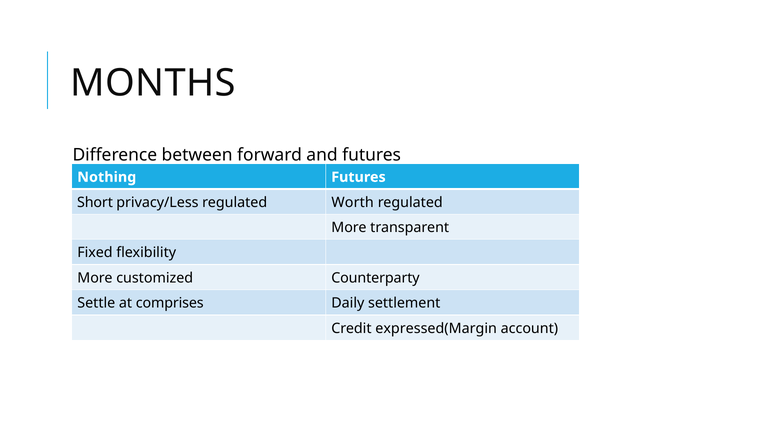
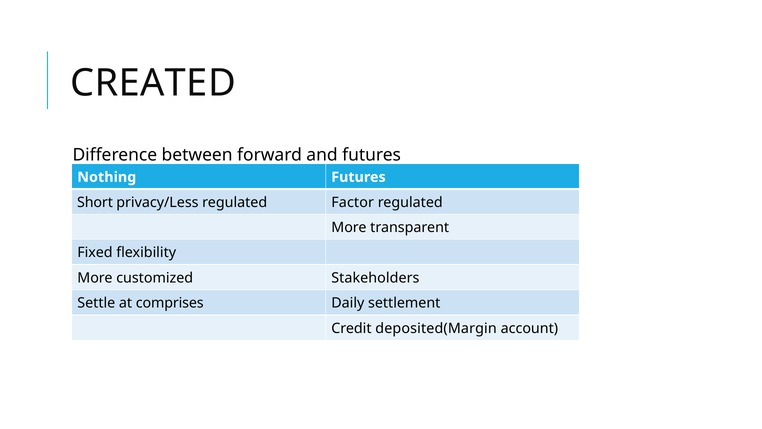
MONTHS: MONTHS -> CREATED
Worth: Worth -> Factor
Counterparty: Counterparty -> Stakeholders
expressed(Margin: expressed(Margin -> deposited(Margin
